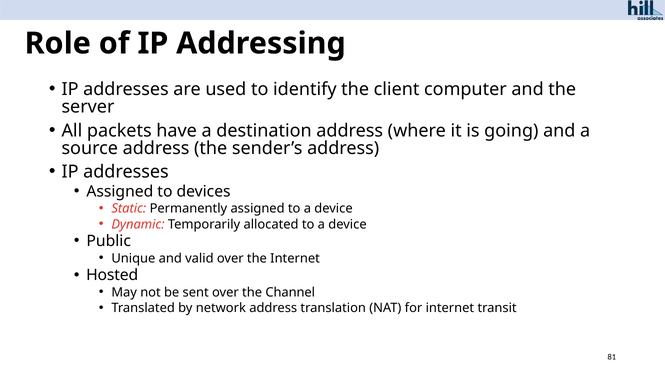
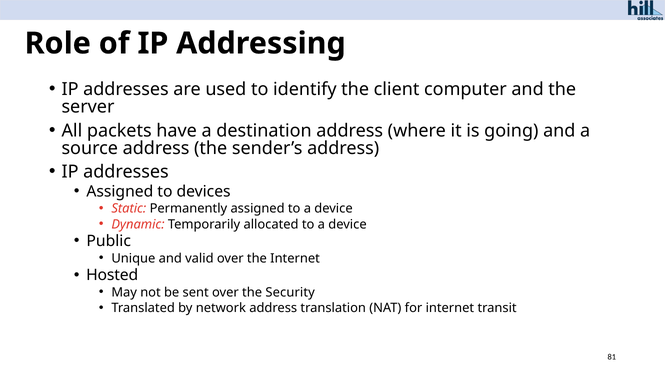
Channel: Channel -> Security
